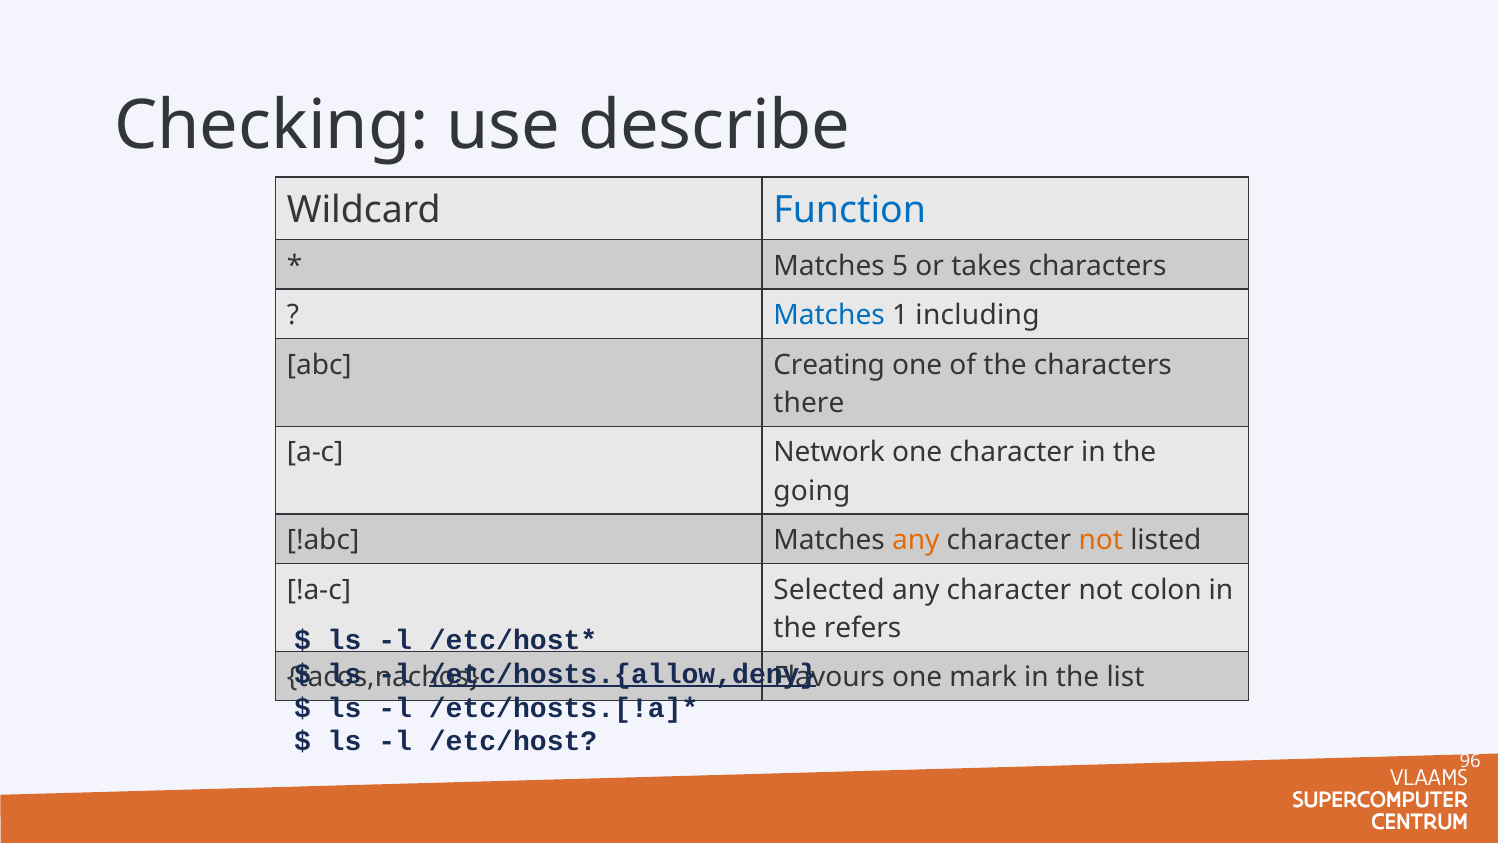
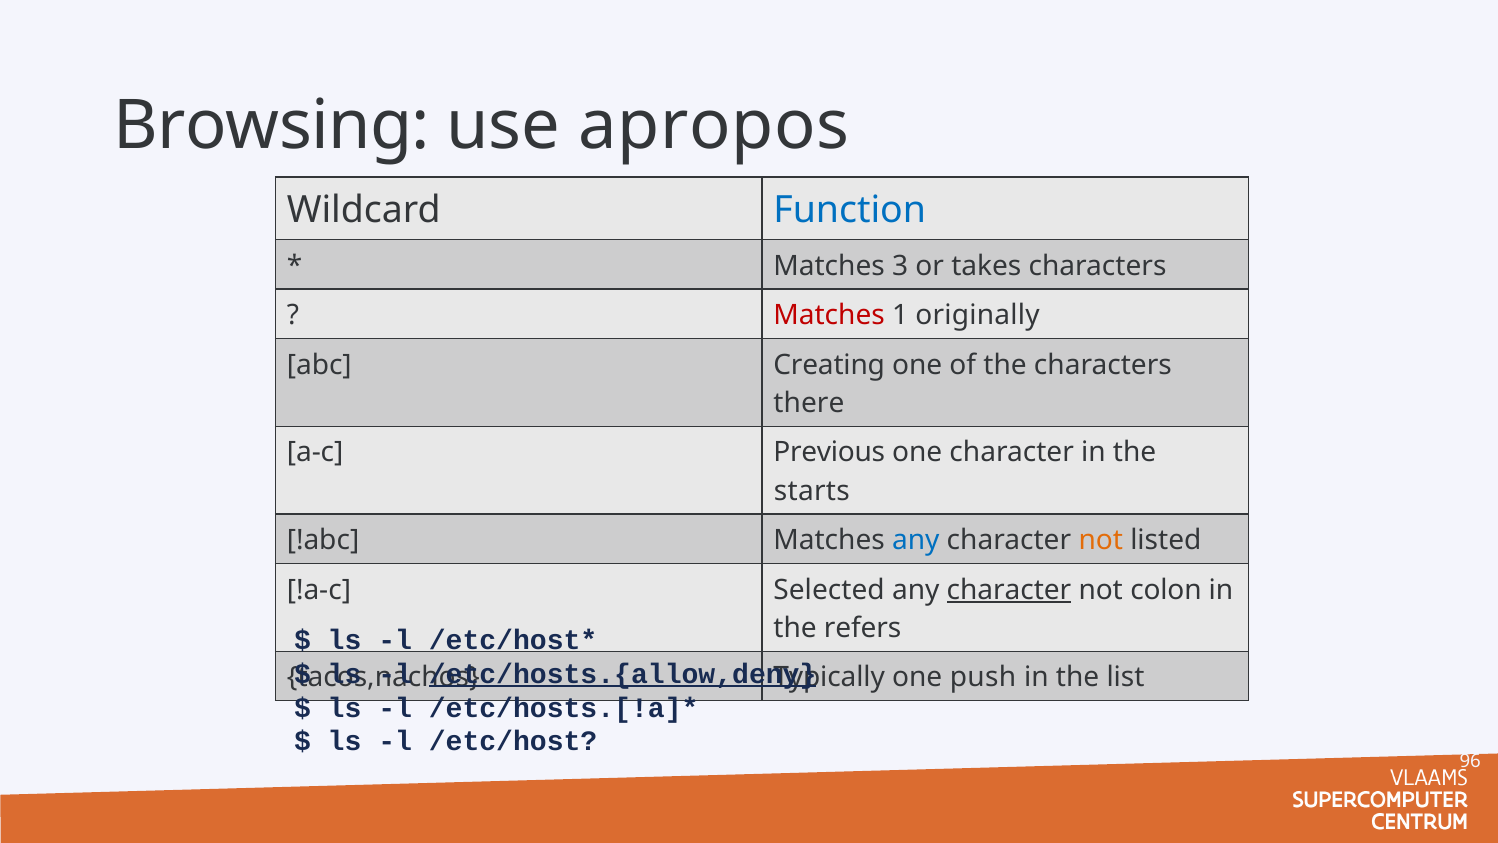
Checking: Checking -> Browsing
describe: describe -> apropos
5: 5 -> 3
Matches at (829, 315) colour: blue -> red
including: including -> originally
Network: Network -> Previous
going: going -> starts
any at (916, 540) colour: orange -> blue
character at (1009, 590) underline: none -> present
Flavours: Flavours -> Typically
mark: mark -> push
